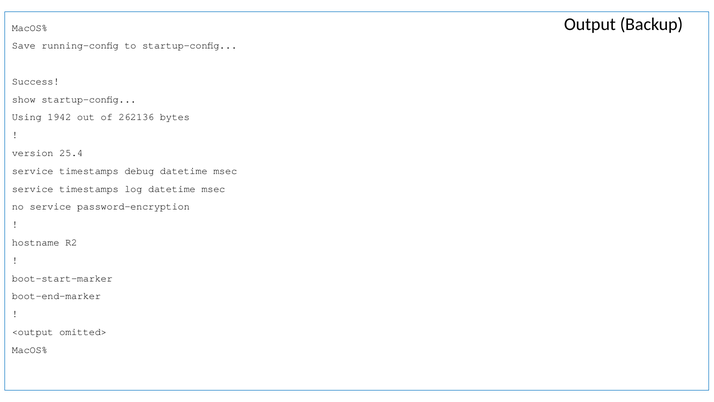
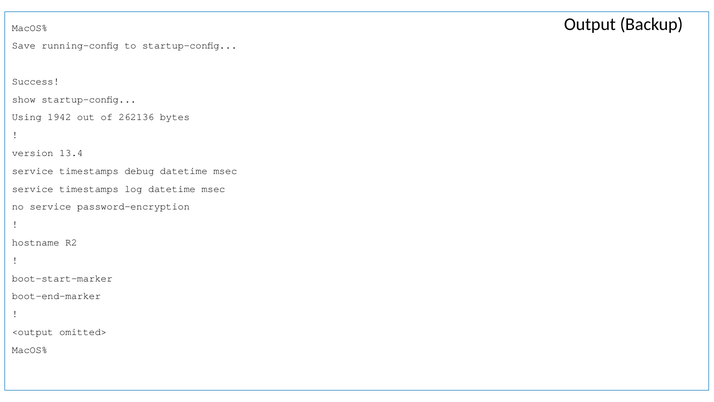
25.4: 25.4 -> 13.4
